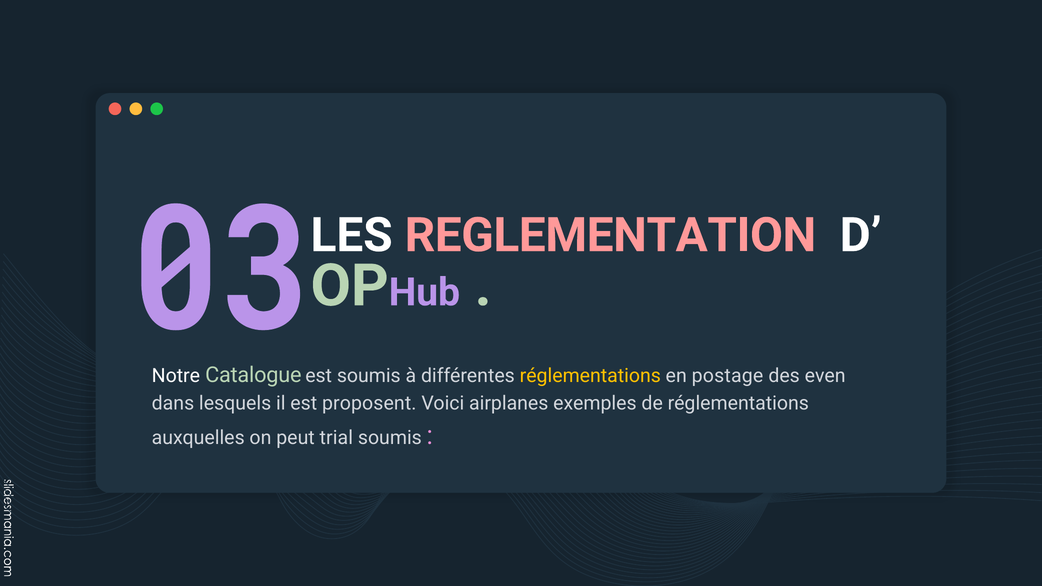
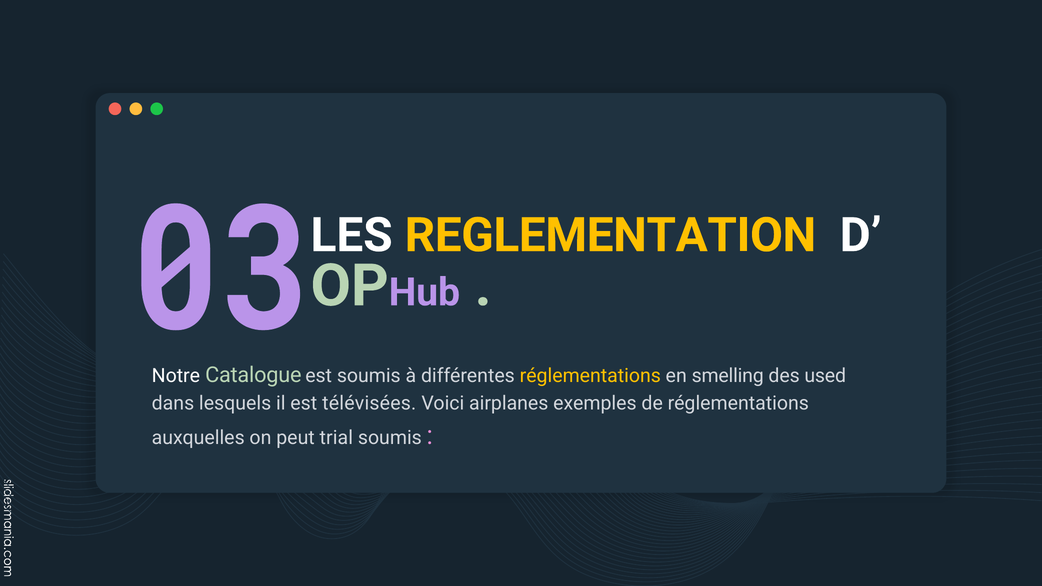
REGLEMENTATION colour: pink -> yellow
postage: postage -> smelling
even: even -> used
proposent: proposent -> télévisées
